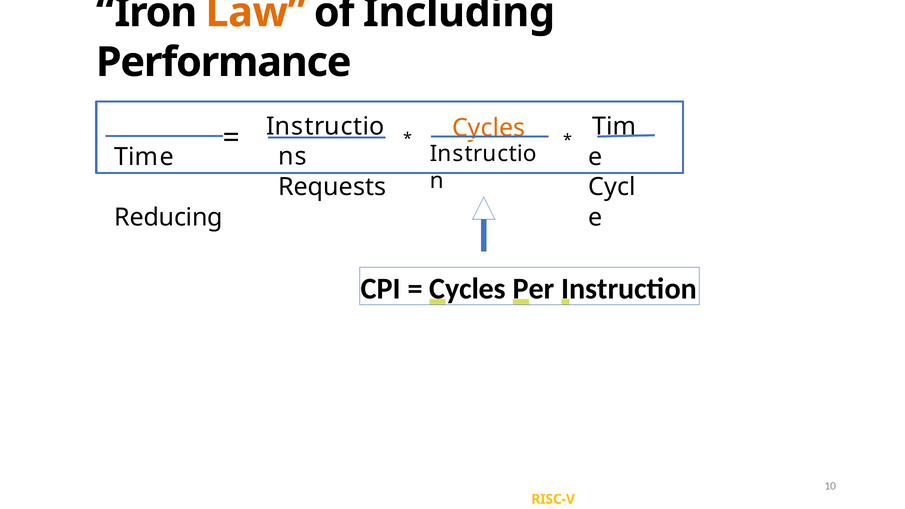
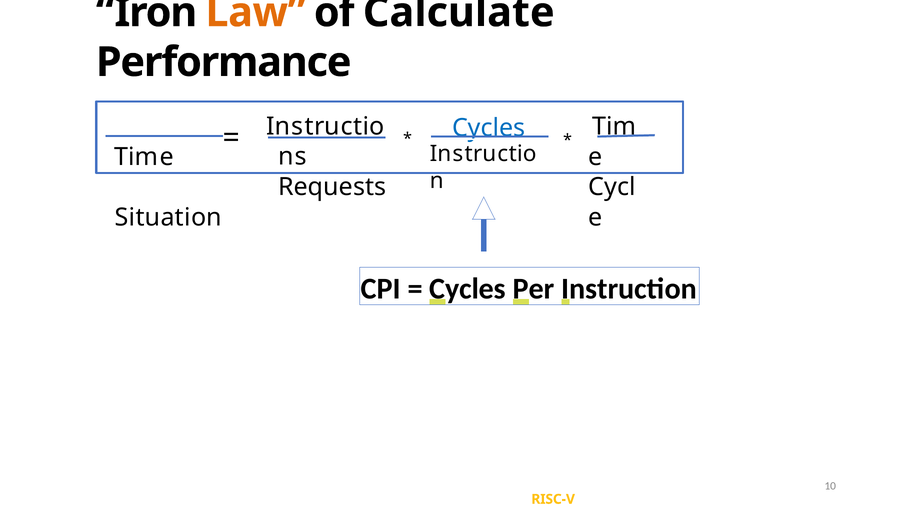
Including: Including -> Calculate
Cycles at (489, 128) colour: orange -> blue
Reducing: Reducing -> Situation
